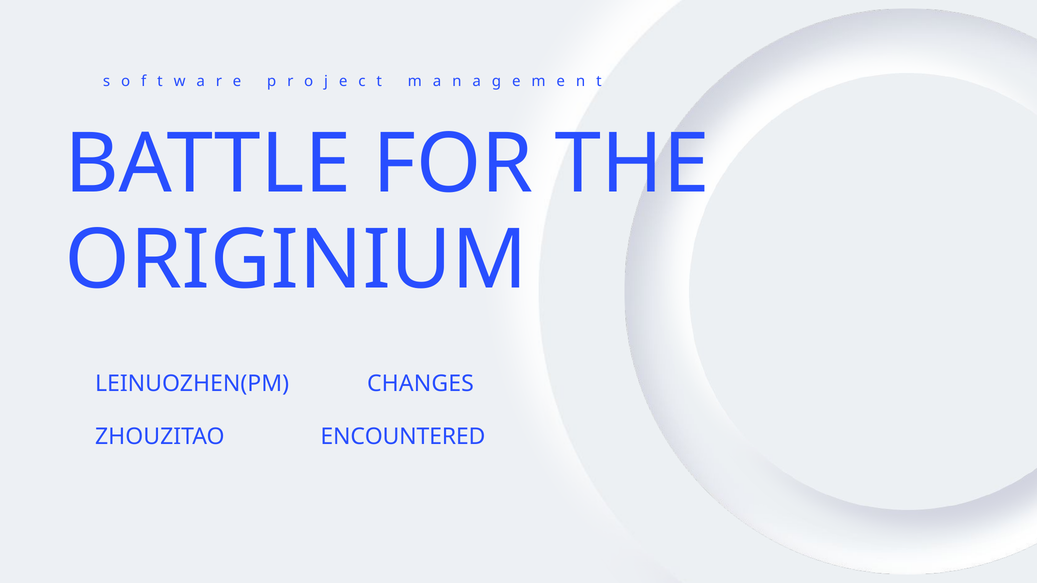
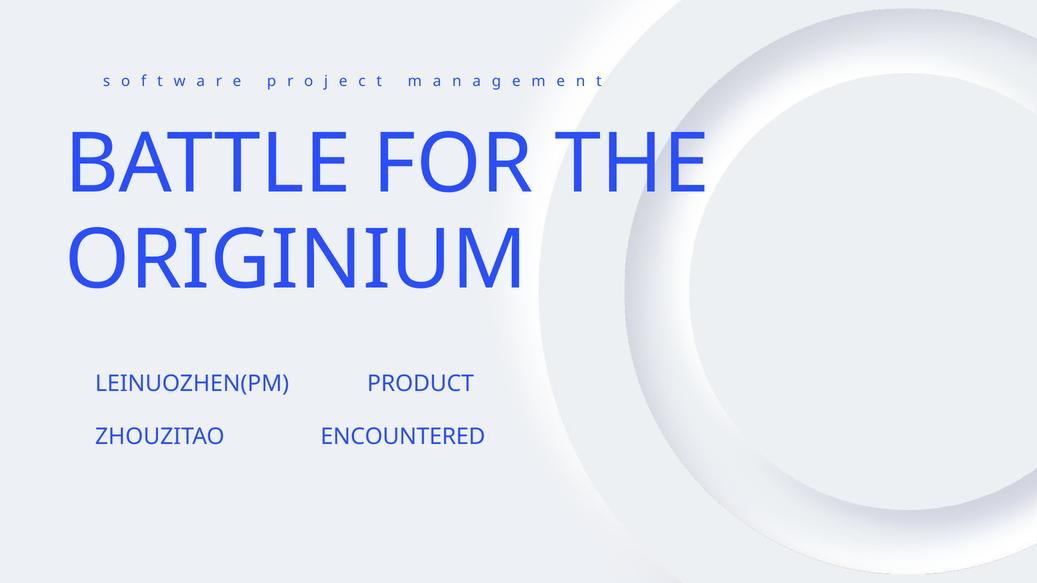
CHANGES: CHANGES -> PRODUCT
